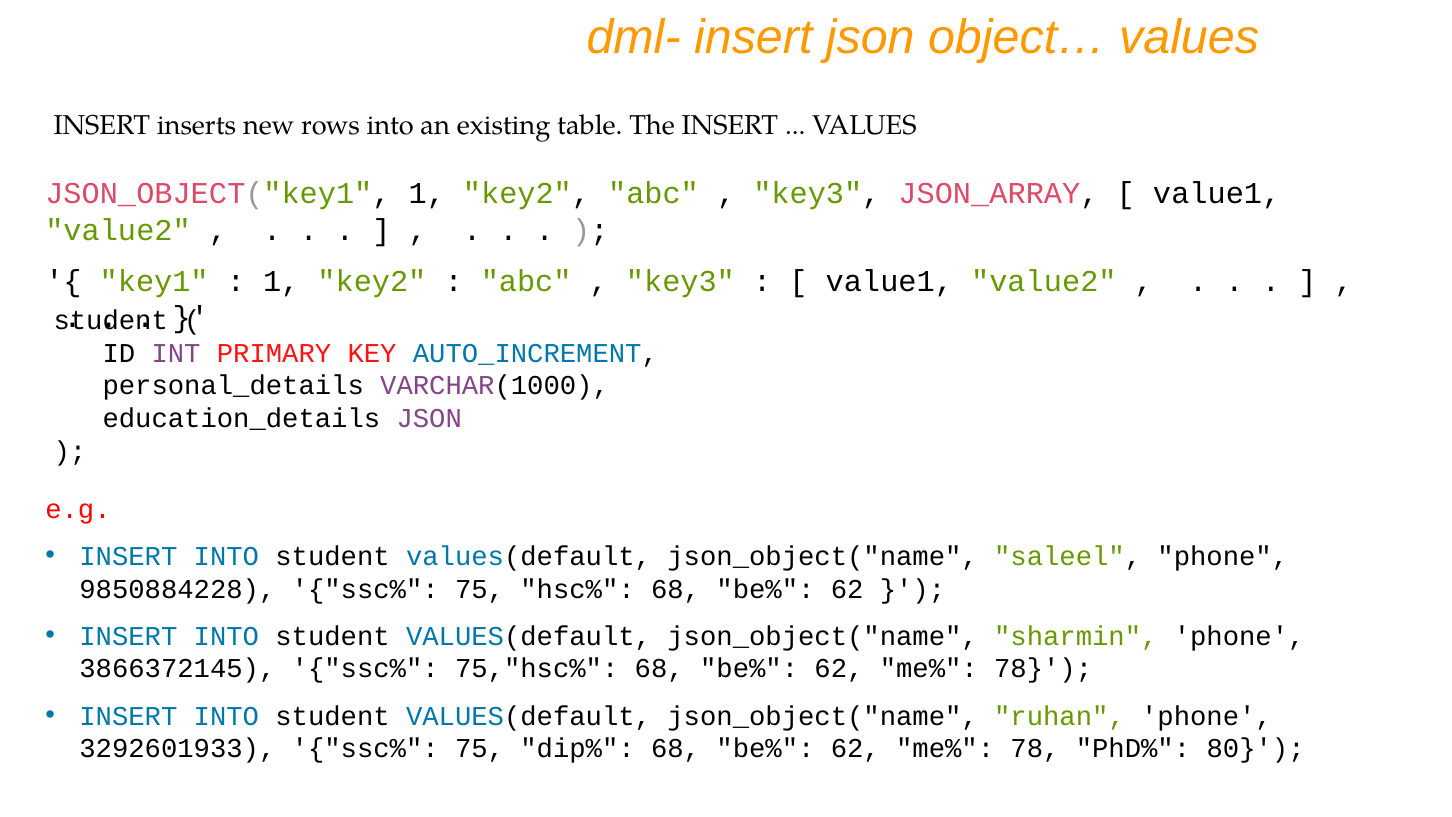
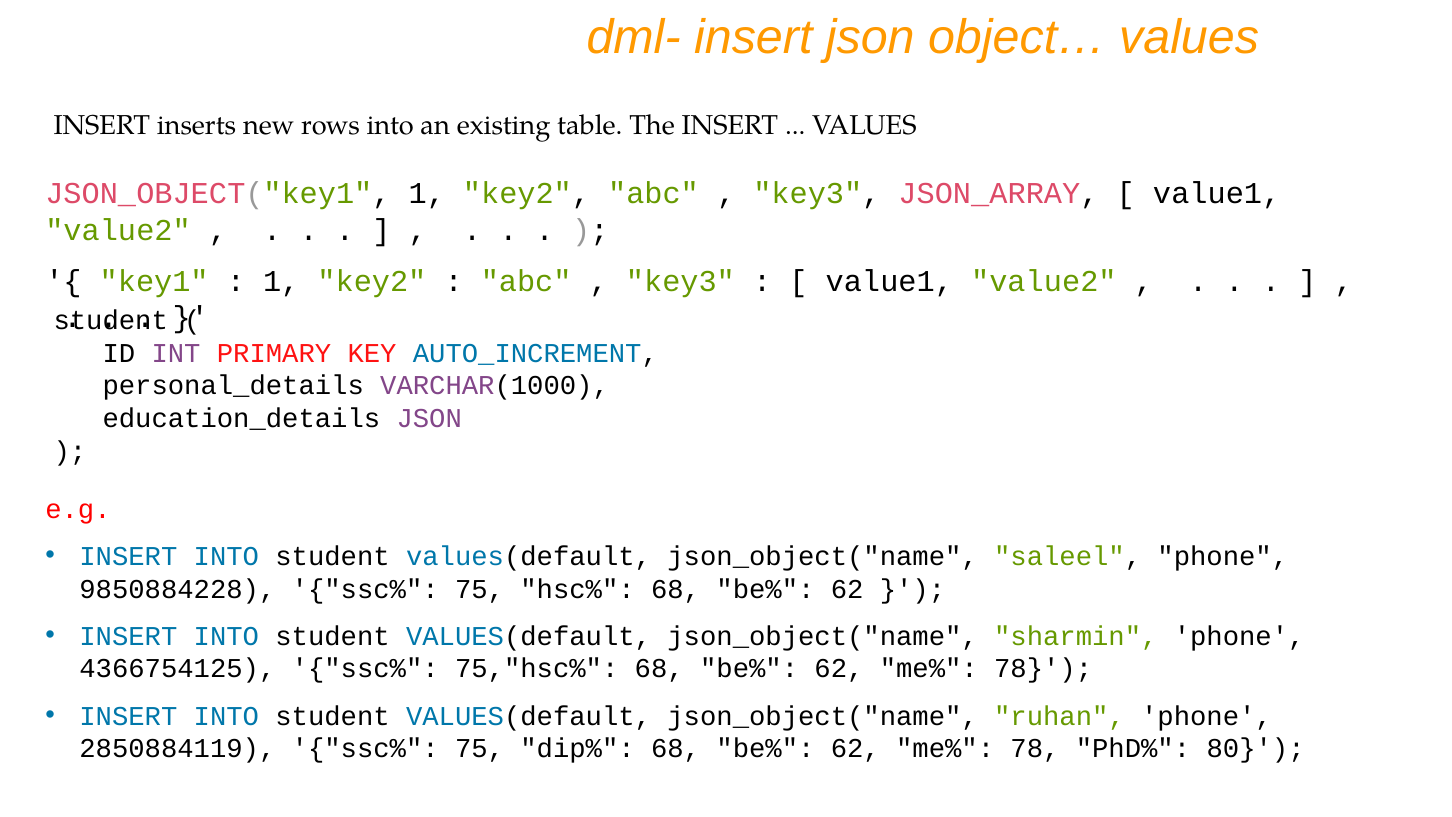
3866372145: 3866372145 -> 4366754125
3292601933: 3292601933 -> 2850884119
